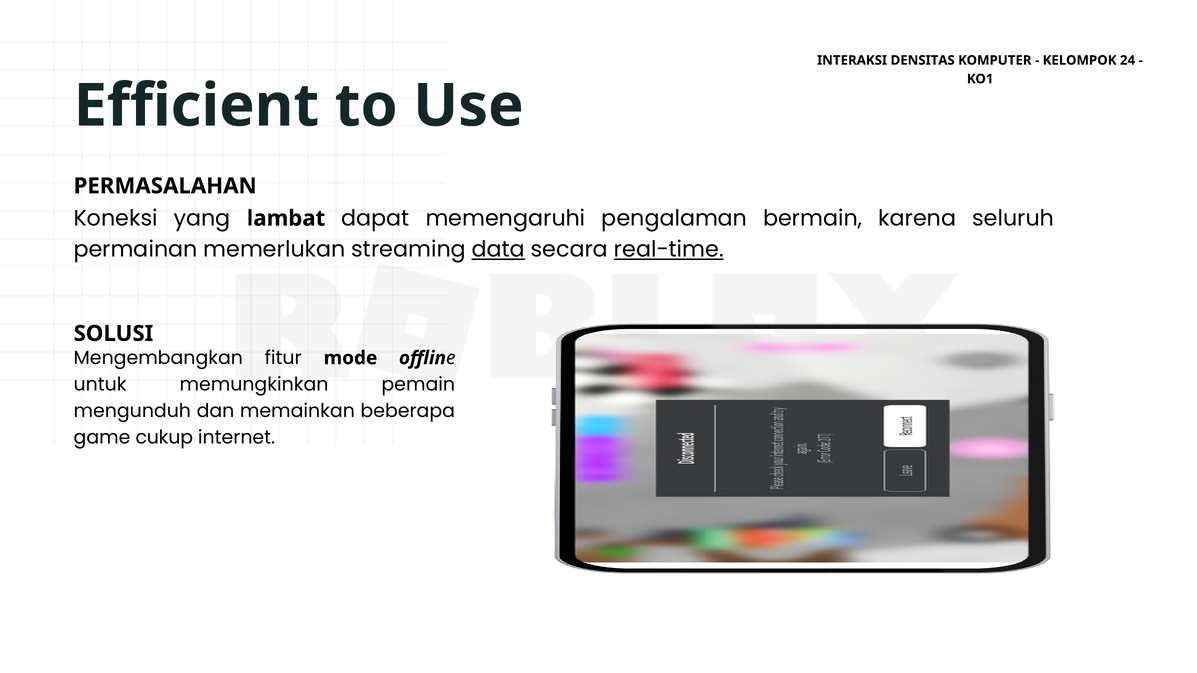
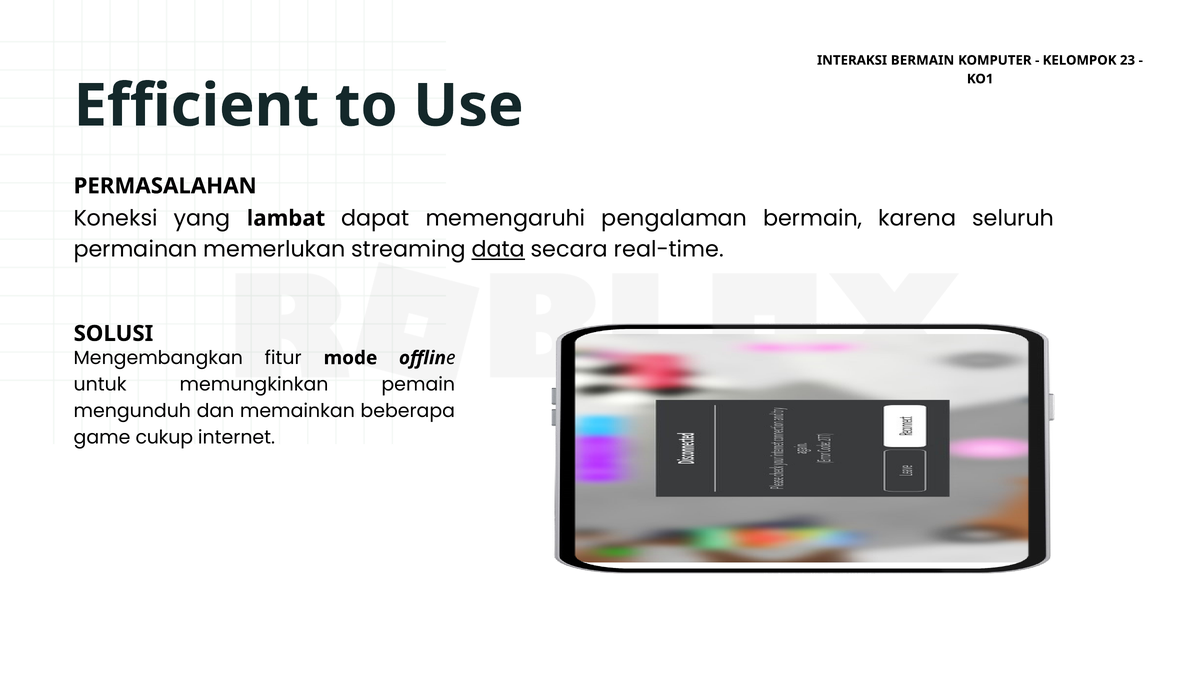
INTERAKSI DENSITAS: DENSITAS -> BERMAIN
24: 24 -> 23
real-time underline: present -> none
